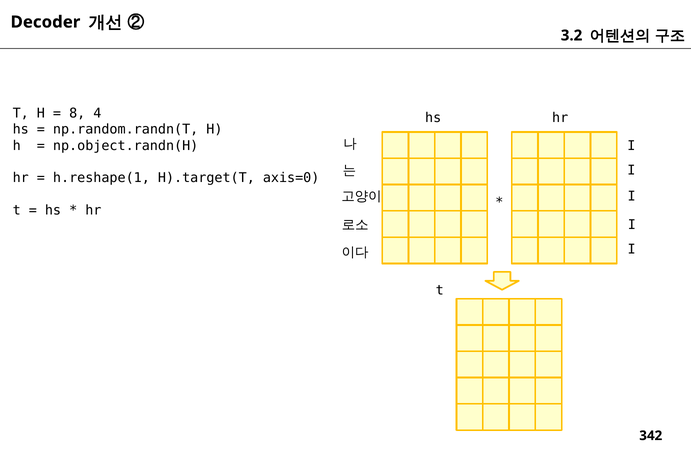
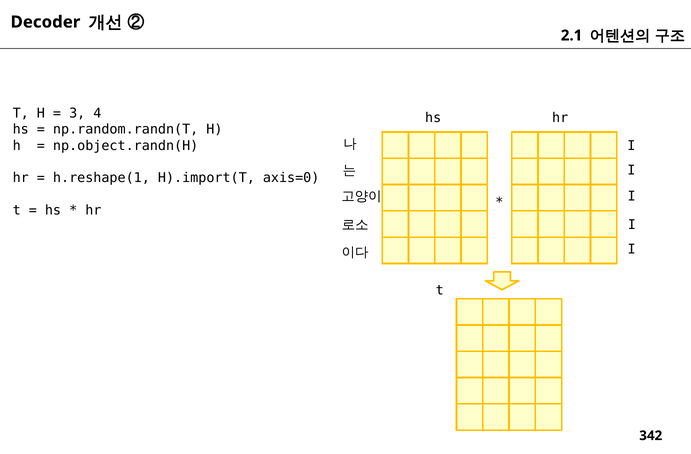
3.2: 3.2 -> 2.1
8: 8 -> 3
H).target(T: H).target(T -> H).import(T
